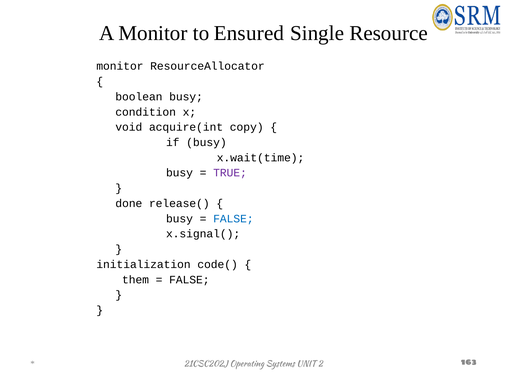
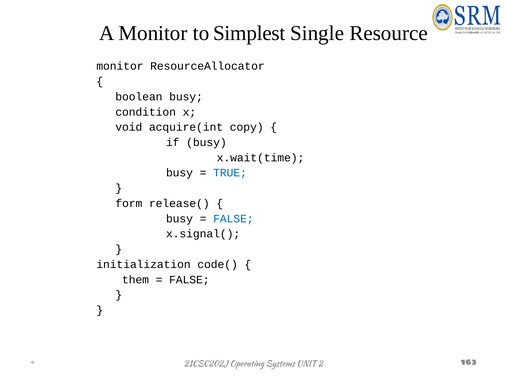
Ensured: Ensured -> Simplest
TRUE colour: purple -> blue
done: done -> form
